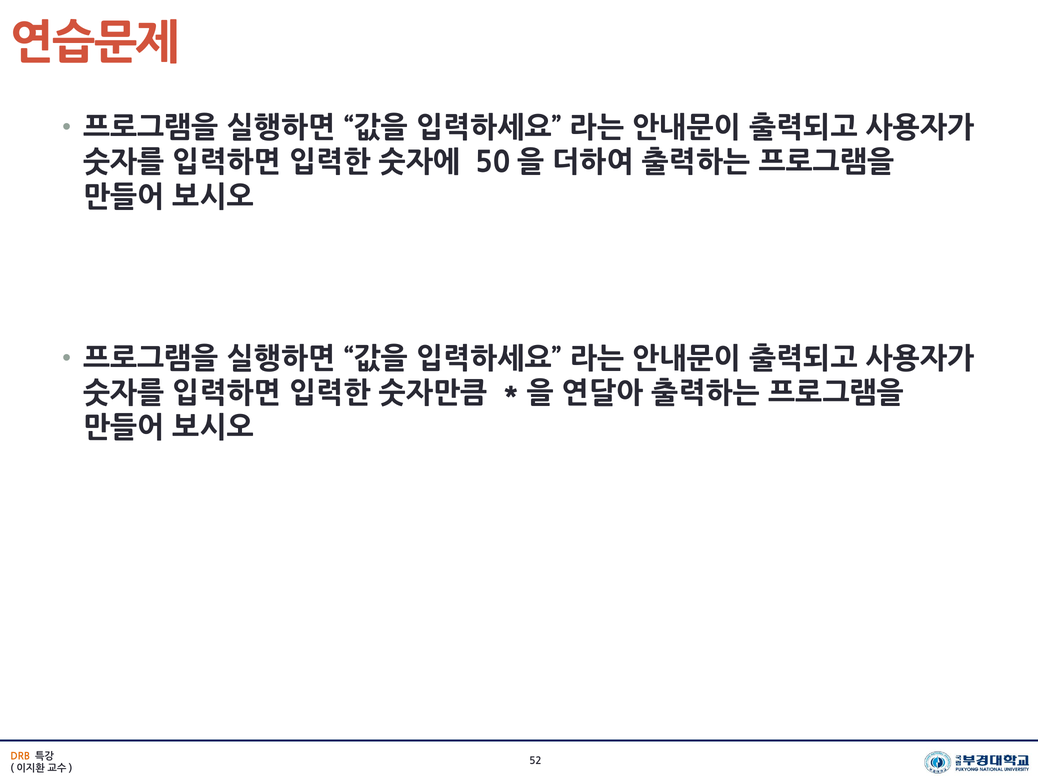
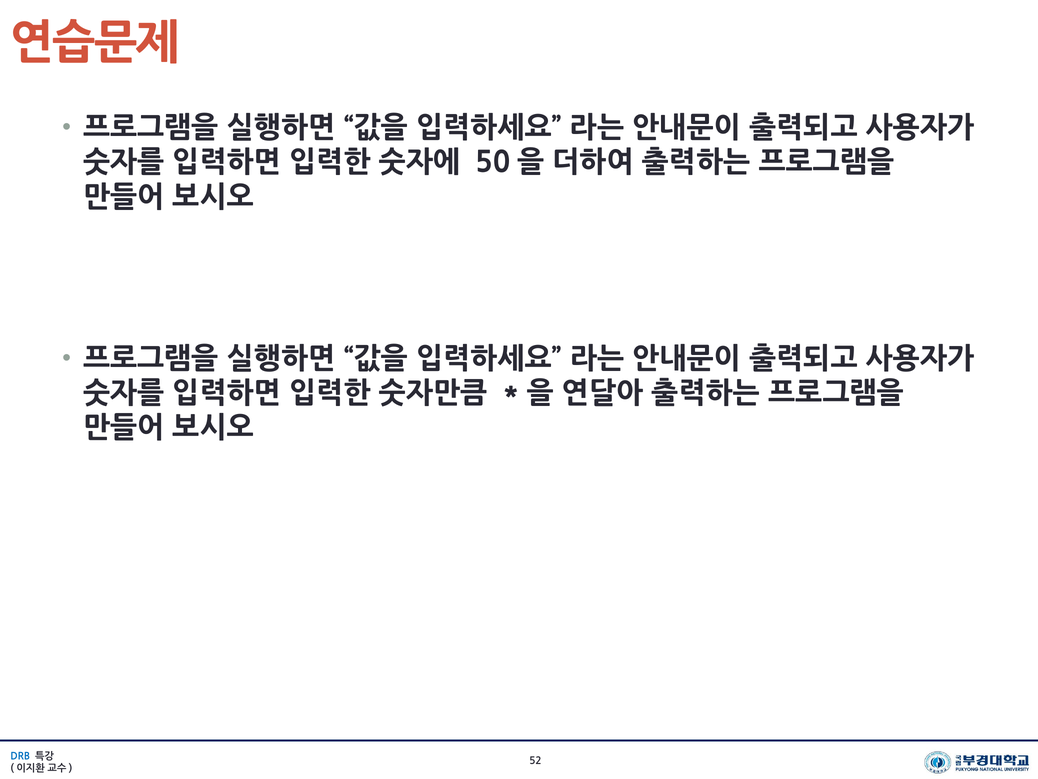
DRB colour: orange -> blue
